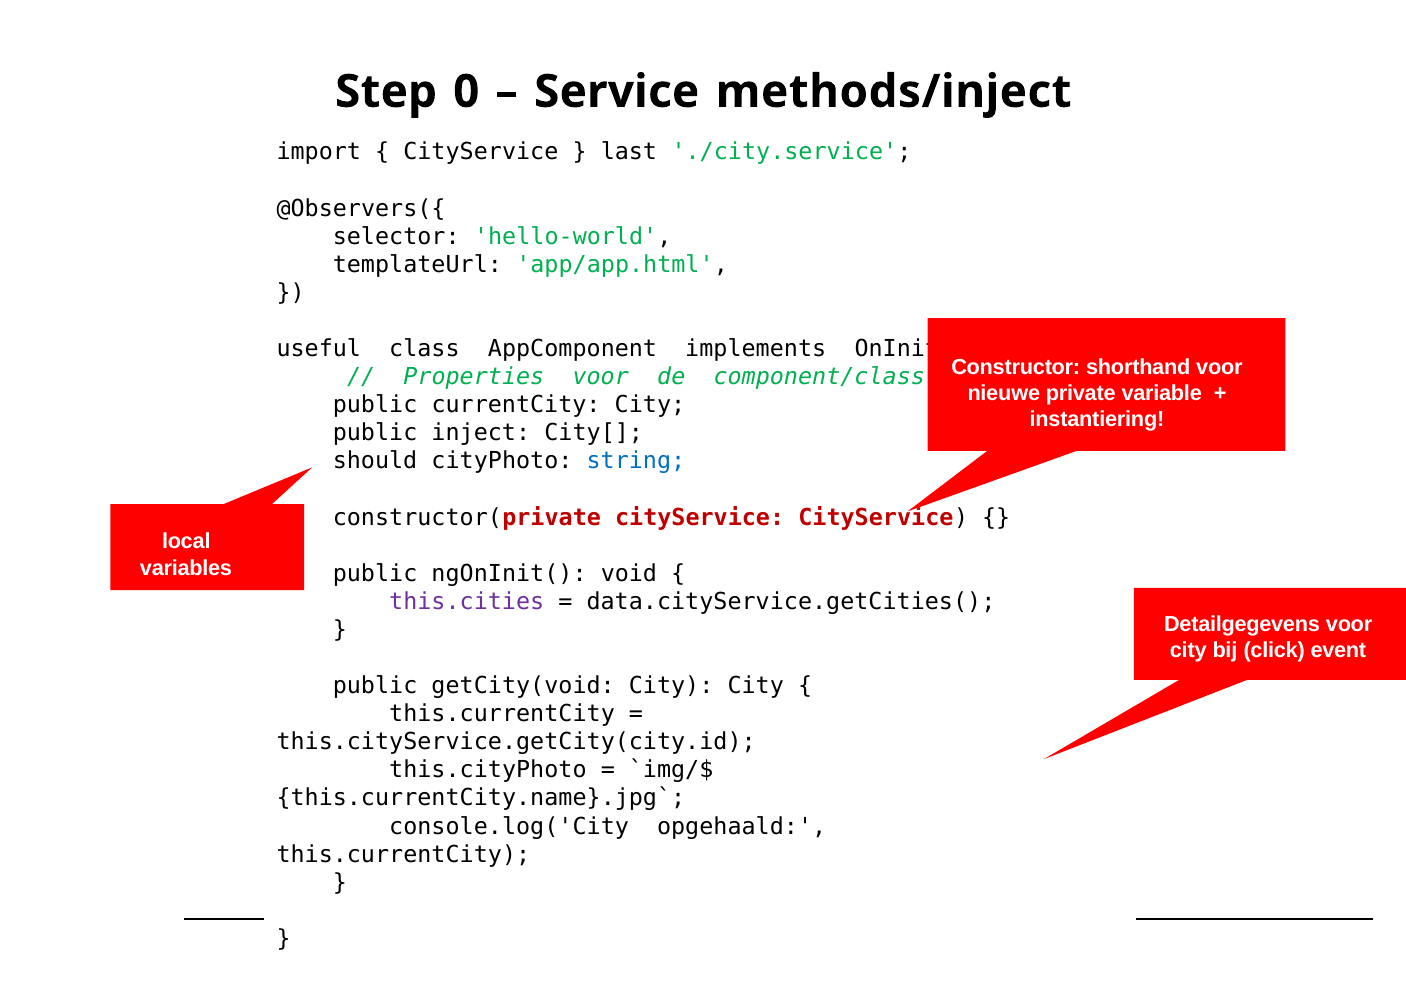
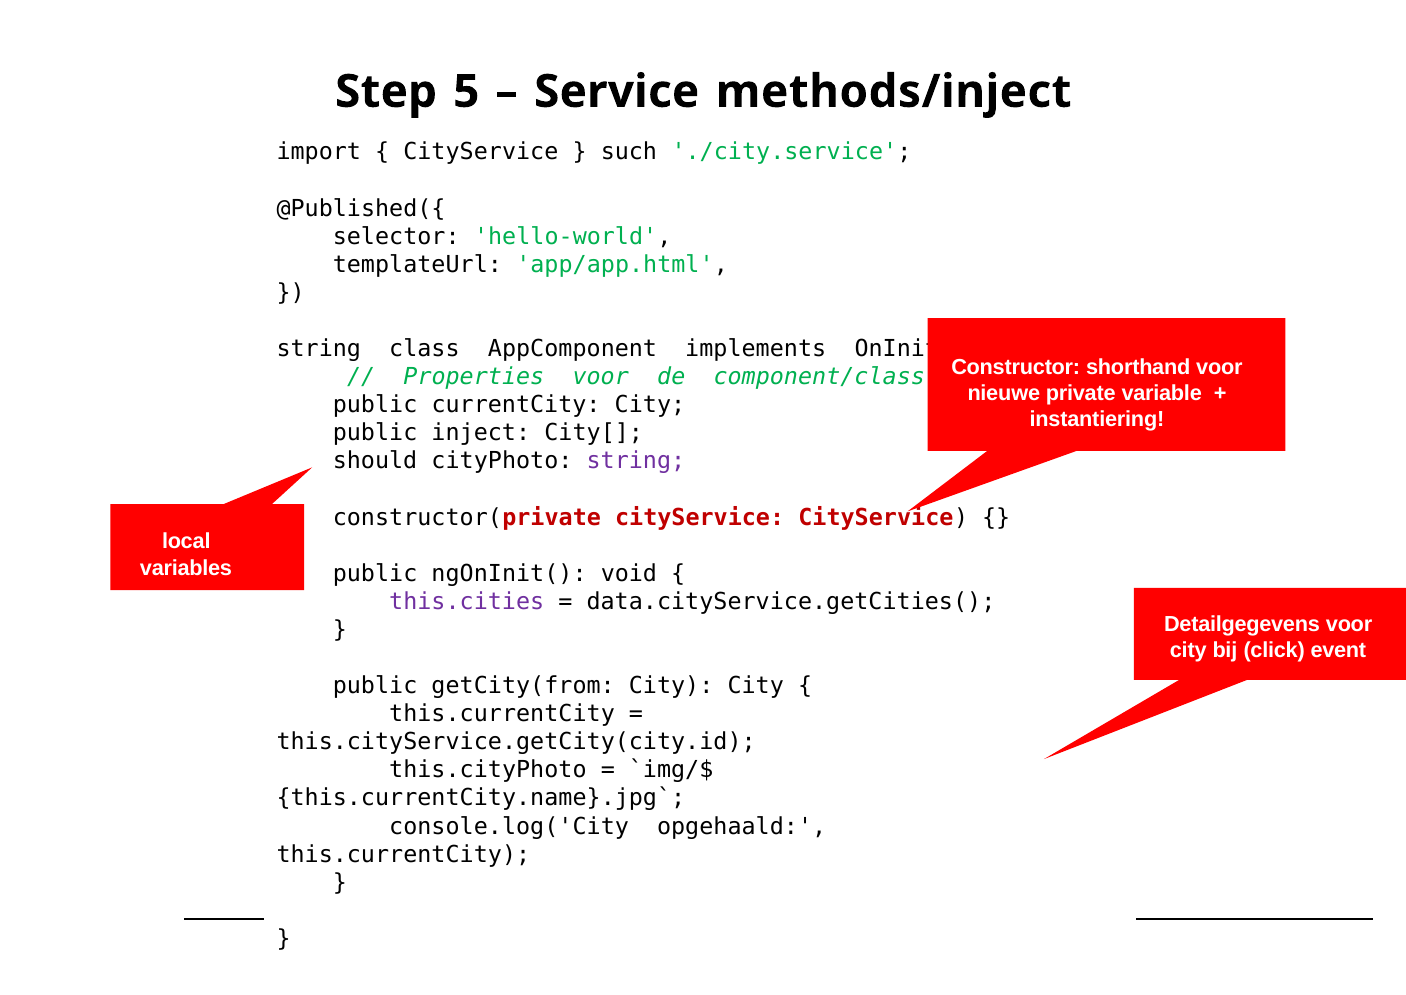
0: 0 -> 5
last: last -> such
@Observers({: @Observers({ -> @Published({
useful at (319, 349): useful -> string
string at (636, 461) colour: blue -> purple
getCity(void: getCity(void -> getCity(from
